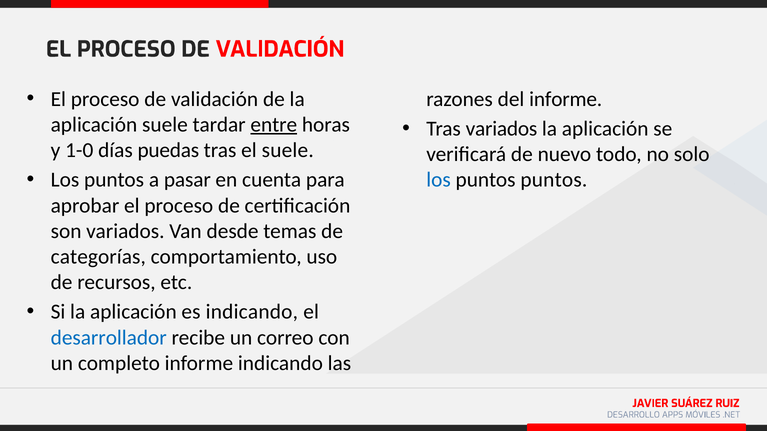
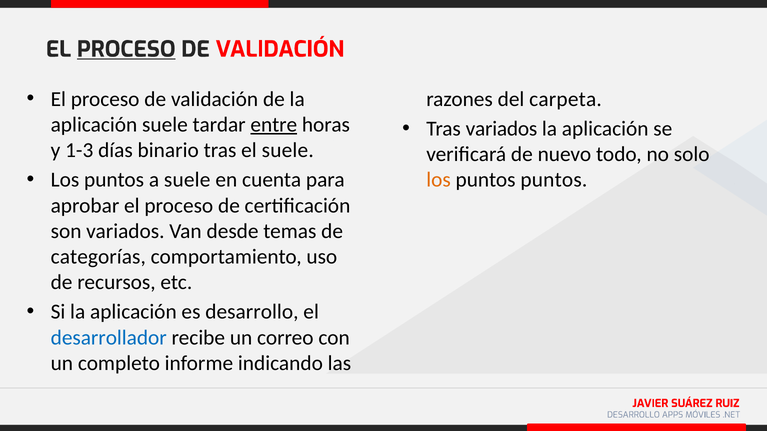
PROCESO at (126, 49) underline: none -> present
del informe: informe -> carpeta
1-0: 1-0 -> 1-3
puedas: puedas -> binario
a pasar: pasar -> suele
los at (439, 180) colour: blue -> orange
es indicando: indicando -> desarrollo
